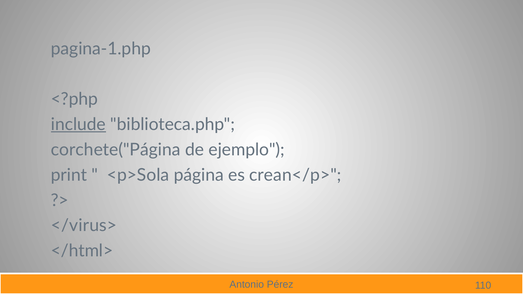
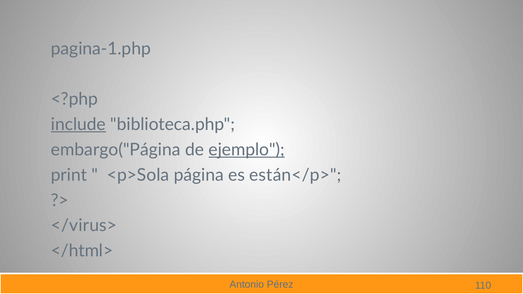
corchete("Página: corchete("Página -> embargo("Página
ejemplo underline: none -> present
crean</p>: crean</p> -> están</p>
